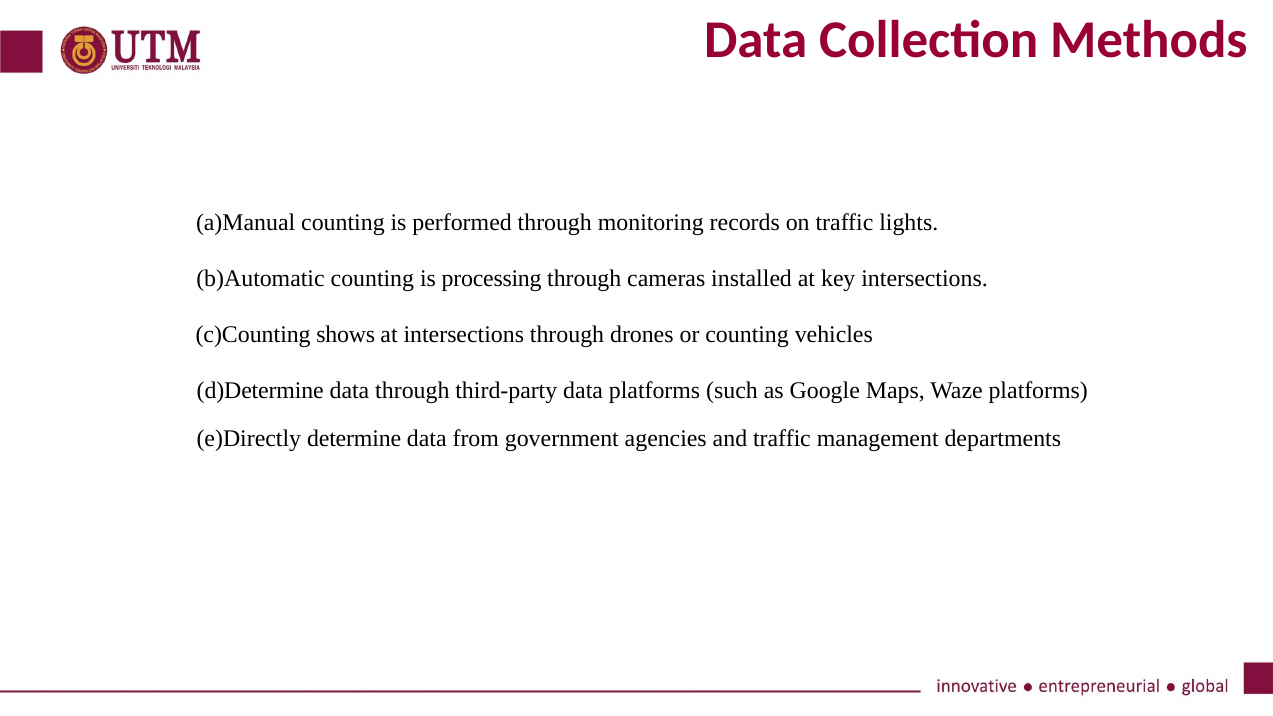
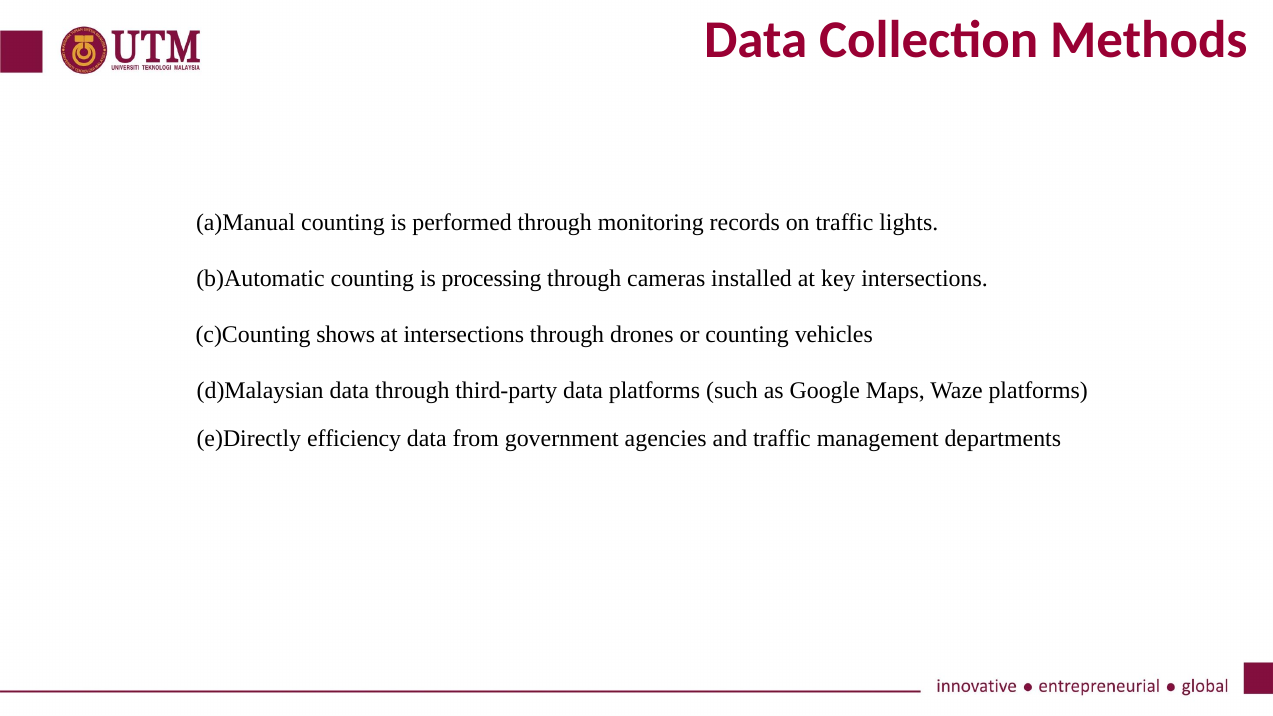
d)Determine: d)Determine -> d)Malaysian
determine: determine -> efficiency
